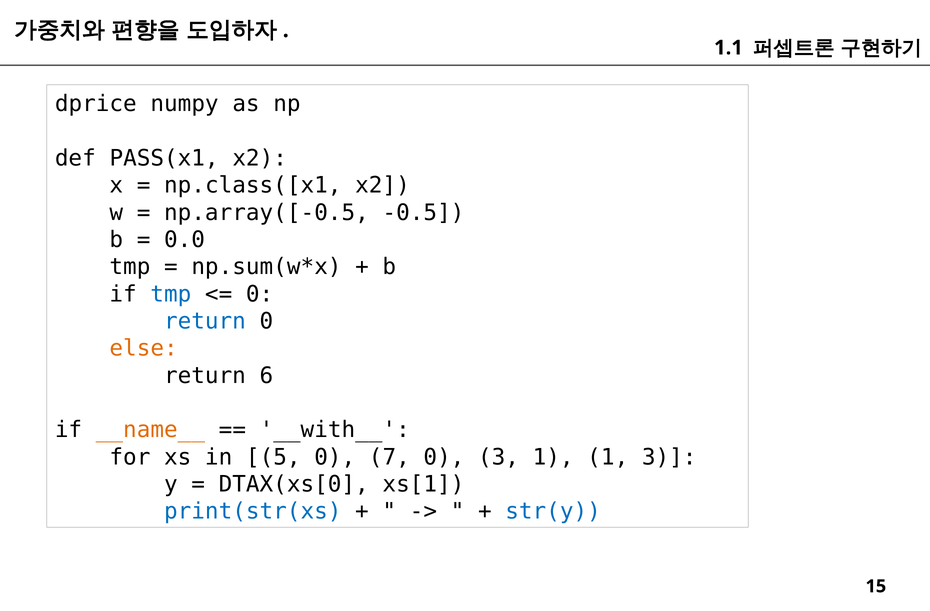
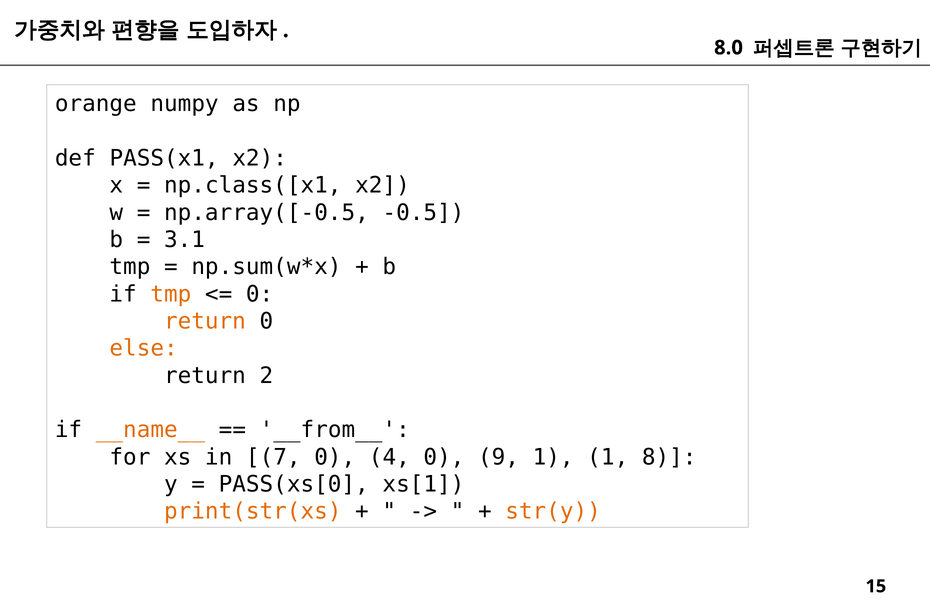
1.1: 1.1 -> 8.0
dprice: dprice -> orange
0.0: 0.0 -> 3.1
tmp at (171, 294) colour: blue -> orange
return at (205, 321) colour: blue -> orange
6: 6 -> 2
__with__: __with__ -> __from__
5: 5 -> 7
7: 7 -> 4
0 3: 3 -> 9
1 3: 3 -> 8
DTAX(xs[0: DTAX(xs[0 -> PASS(xs[0
print(str(xs colour: blue -> orange
str(y colour: blue -> orange
